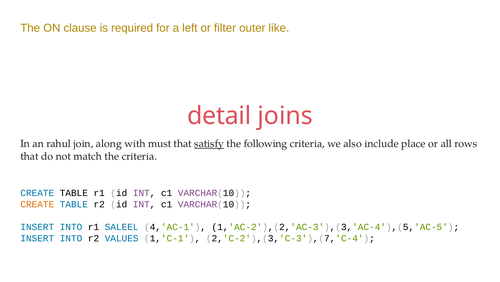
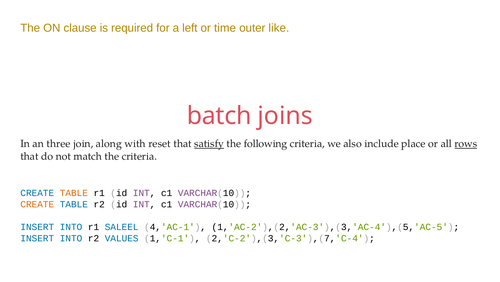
filter: filter -> time
detail: detail -> batch
rahul: rahul -> three
must: must -> reset
rows underline: none -> present
TABLE at (74, 193) colour: black -> orange
